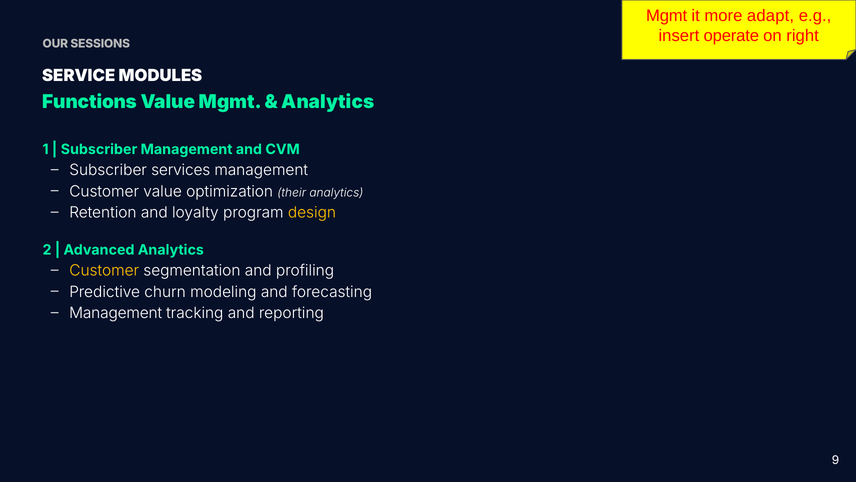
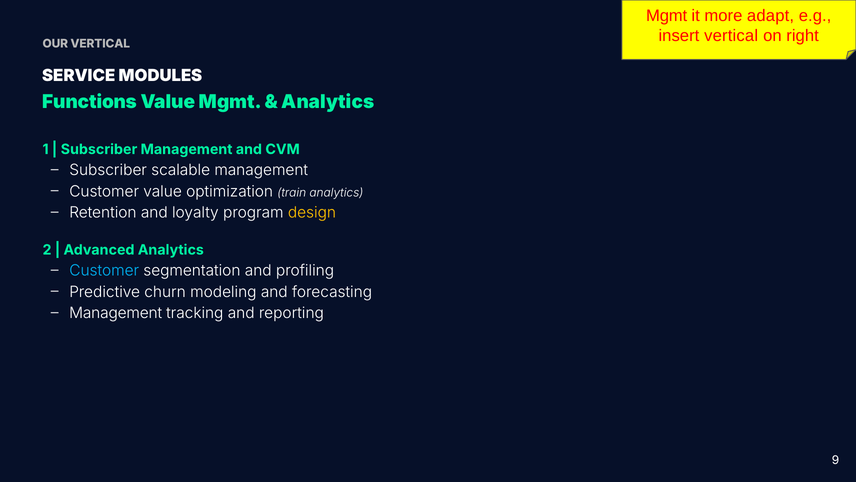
insert operate: operate -> vertical
OUR SESSIONS: SESSIONS -> VERTICAL
services: services -> scalable
their: their -> train
Customer at (104, 270) colour: yellow -> light blue
